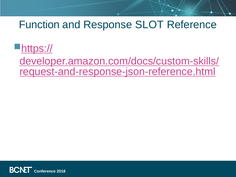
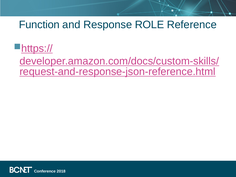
SLOT: SLOT -> ROLE
